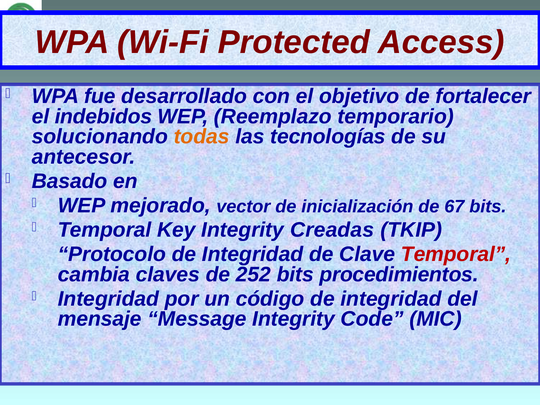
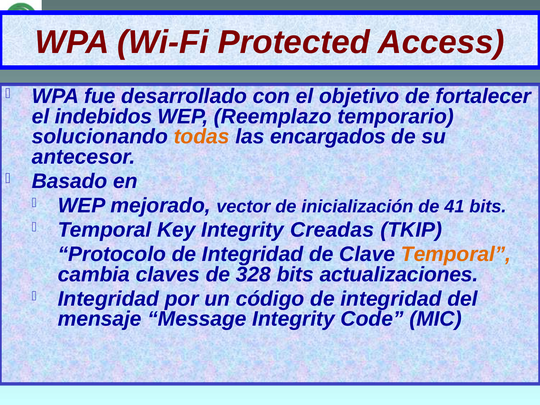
tecnologías: tecnologías -> encargados
67: 67 -> 41
Temporal at (456, 254) colour: red -> orange
252: 252 -> 328
procedimientos: procedimientos -> actualizaciones
